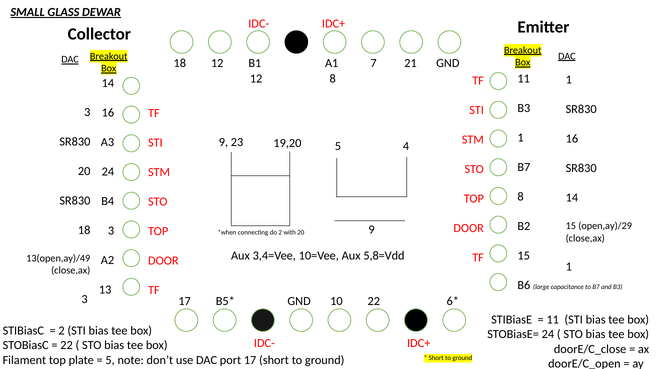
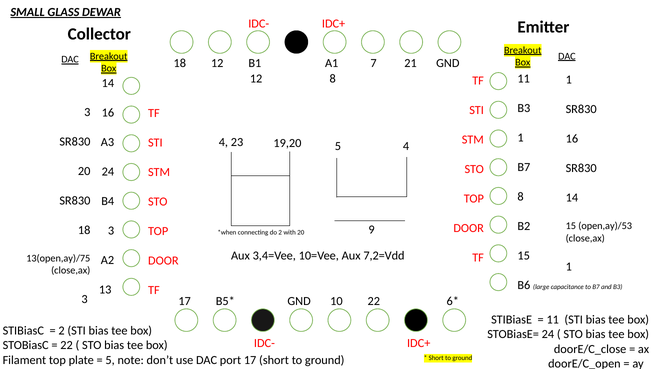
9 at (223, 142): 9 -> 4
open,ay)/29: open,ay)/29 -> open,ay)/53
5,8=Vdd: 5,8=Vdd -> 7,2=Vdd
13(open,ay)/49: 13(open,ay)/49 -> 13(open,ay)/75
